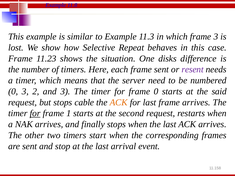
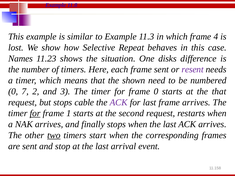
frame 3: 3 -> 4
Frame at (20, 59): Frame -> Names
server: server -> shown
0 3: 3 -> 7
the said: said -> that
ACK at (119, 102) colour: orange -> purple
two underline: none -> present
